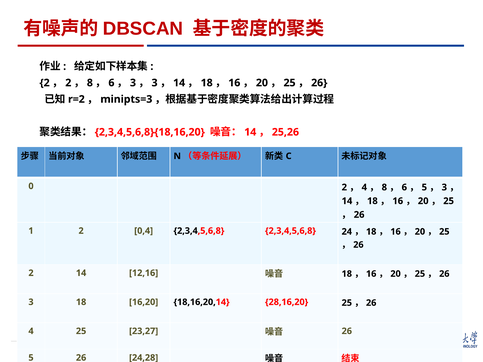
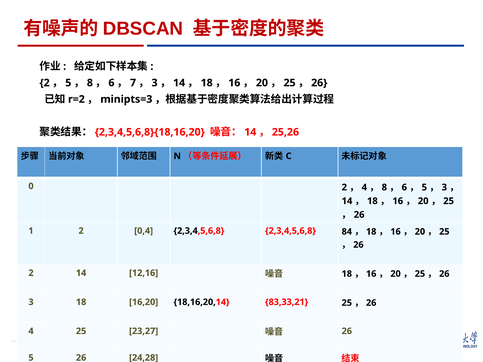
2 at (68, 83): 2 -> 5
3 at (133, 83): 3 -> 7
24: 24 -> 84
28,16,20: 28,16,20 -> 83,33,21
